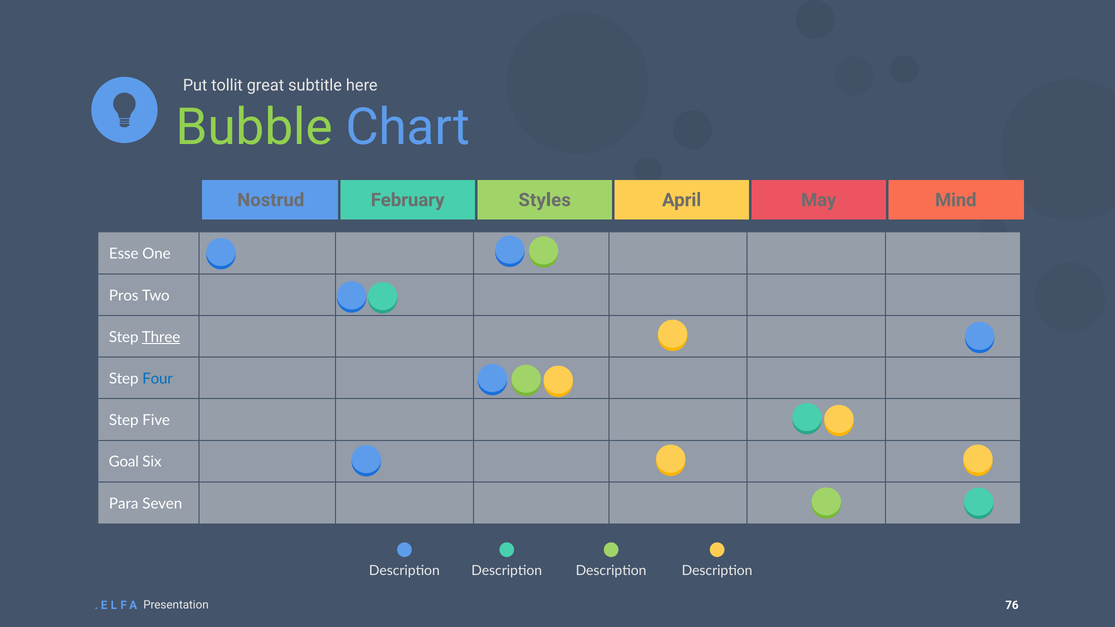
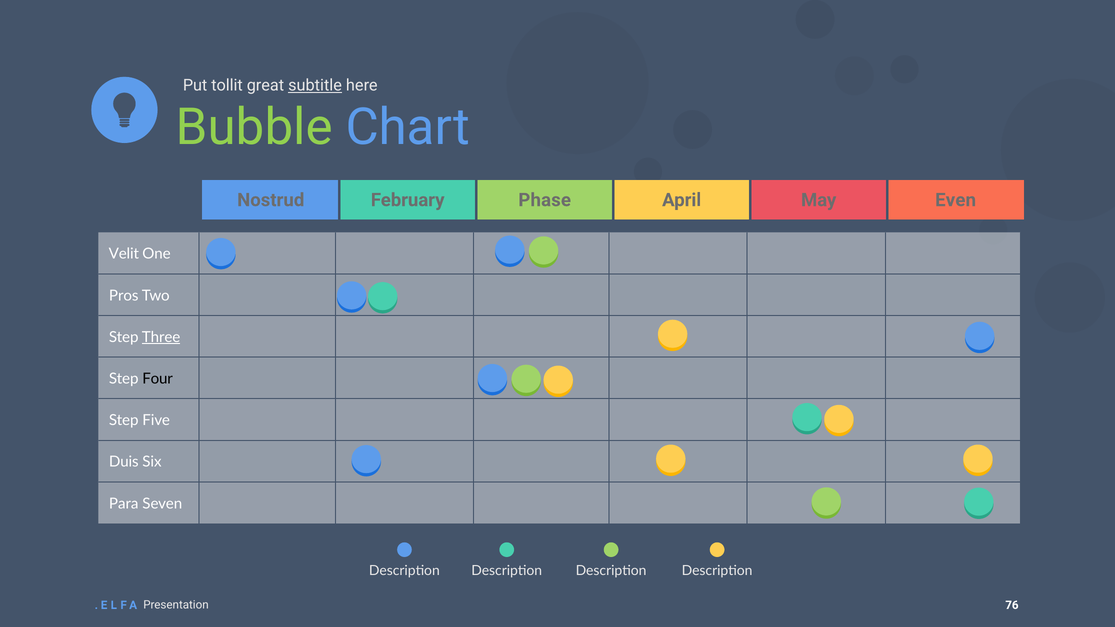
subtitle underline: none -> present
Styles: Styles -> Phase
Mind: Mind -> Even
Esse: Esse -> Velit
Four colour: blue -> black
Goal: Goal -> Duis
